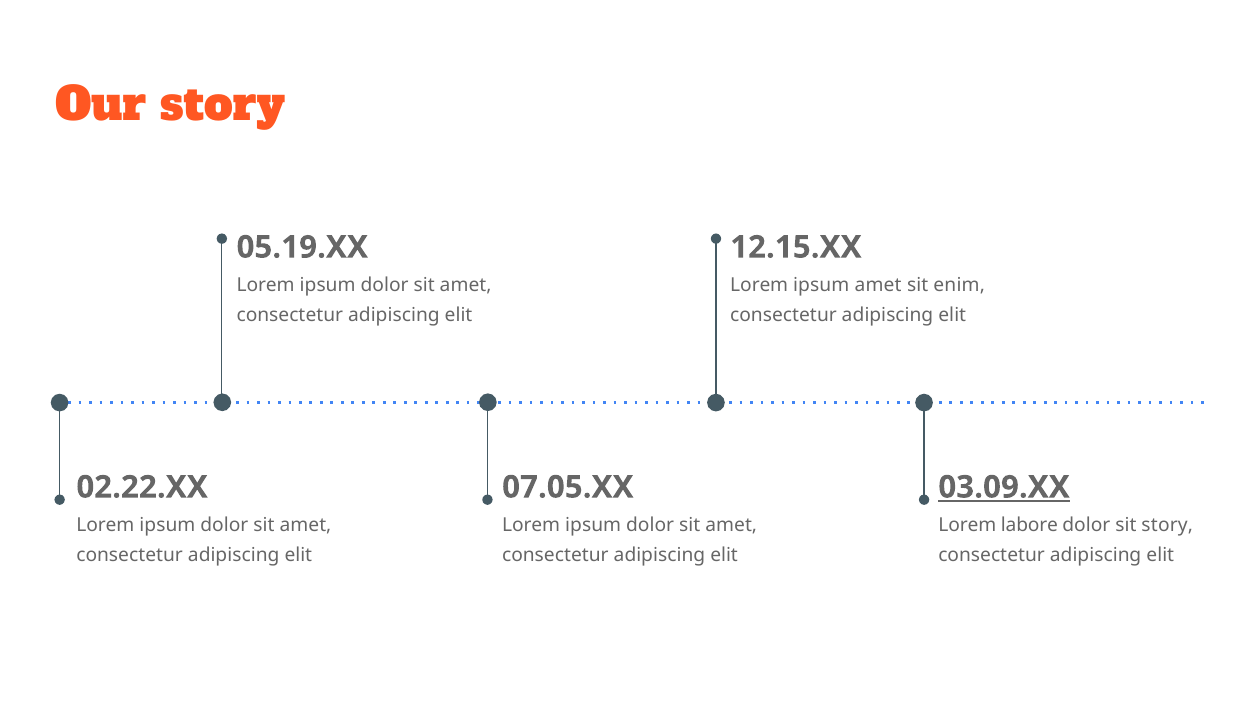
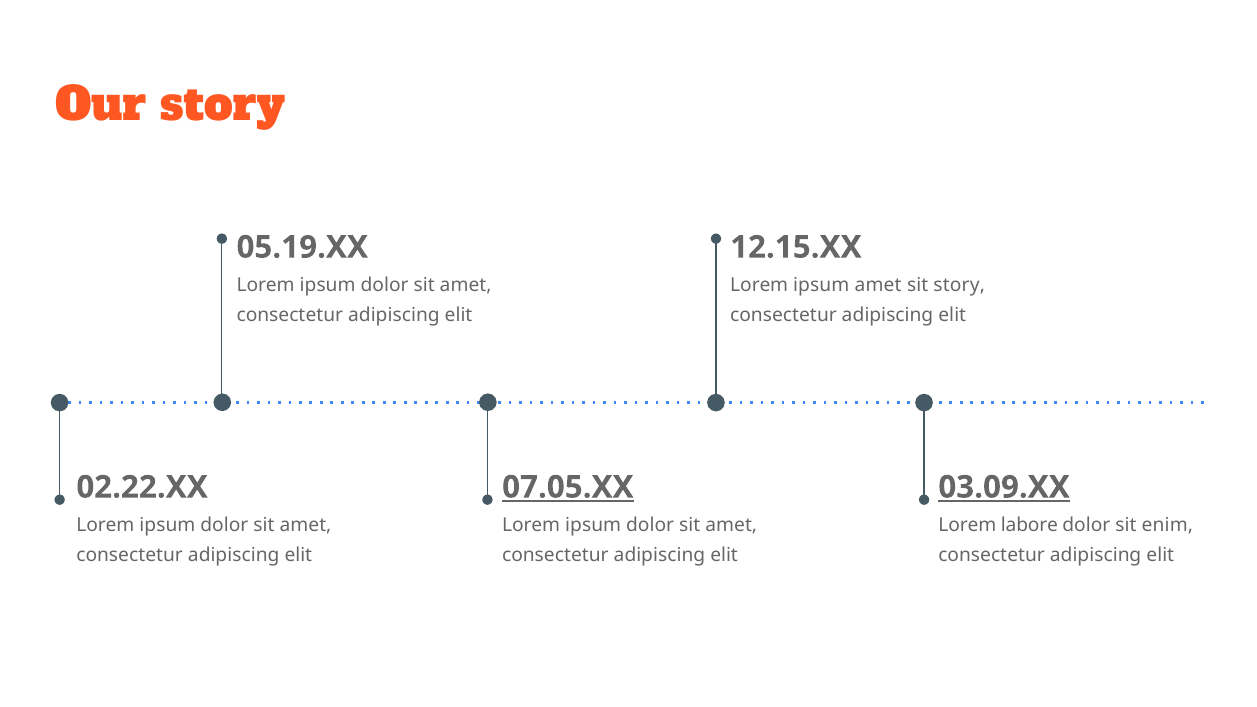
sit enim: enim -> story
07.05.XX underline: none -> present
sit story: story -> enim
